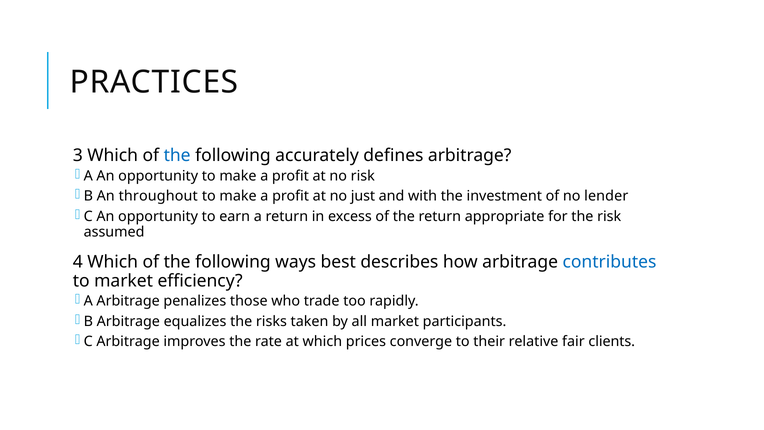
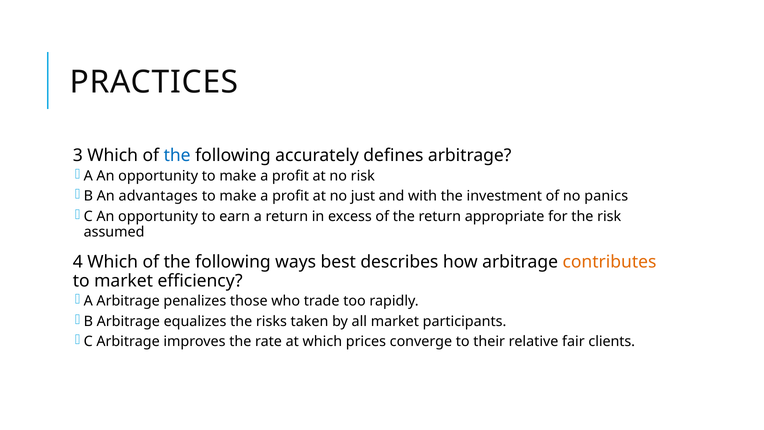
throughout: throughout -> advantages
lender: lender -> panics
contributes colour: blue -> orange
